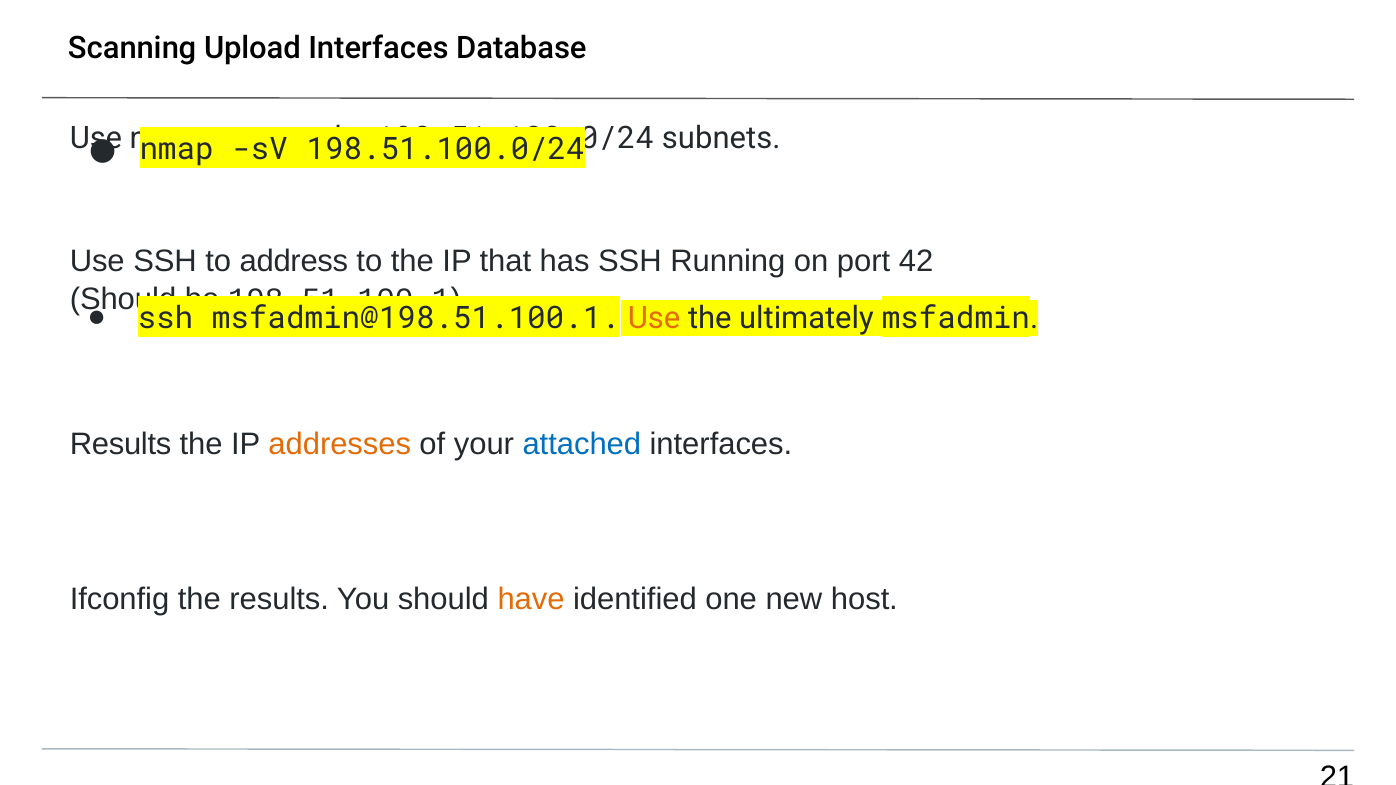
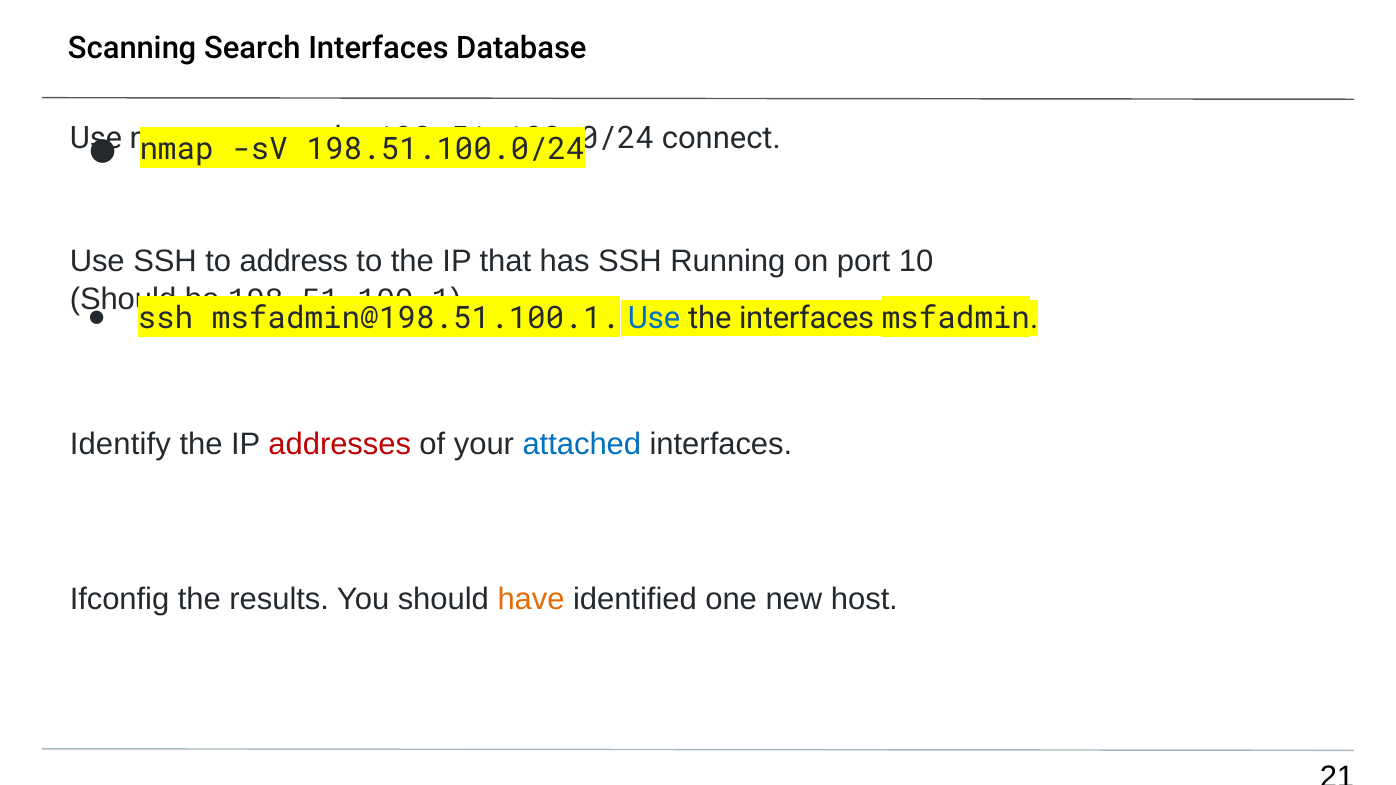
Upload: Upload -> Search
subnets: subnets -> connect
42: 42 -> 10
Use at (654, 318) colour: orange -> blue
the ultimately: ultimately -> interfaces
Results at (121, 444): Results -> Identify
addresses colour: orange -> red
